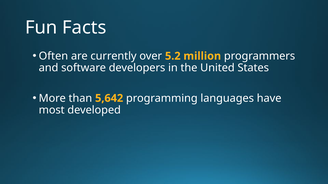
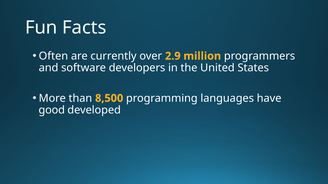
5.2: 5.2 -> 2.9
5,642: 5,642 -> 8,500
most: most -> good
